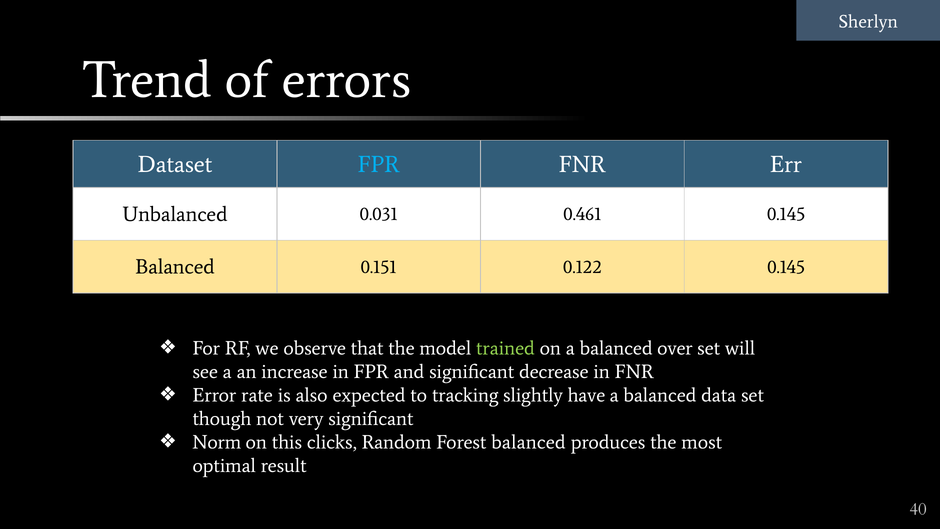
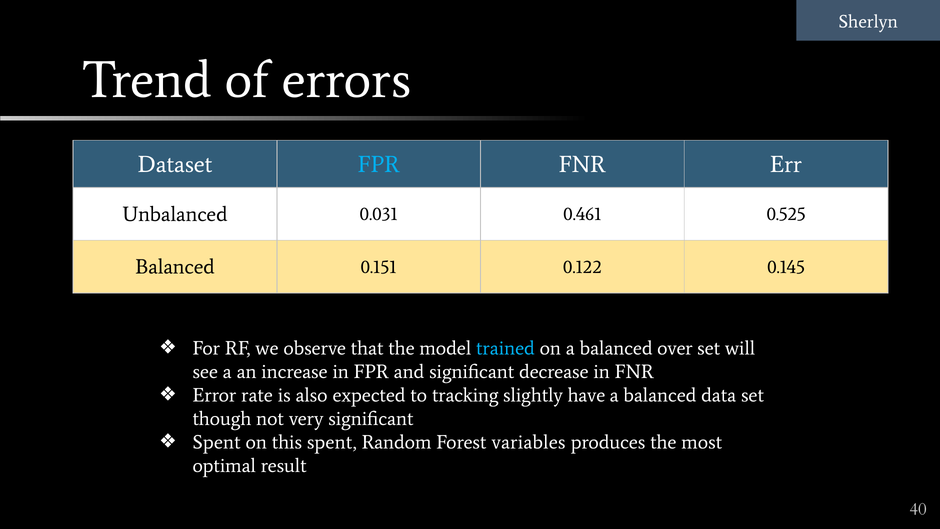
0.461 0.145: 0.145 -> 0.525
trained colour: light green -> light blue
Norm at (217, 442): Norm -> Spent
this clicks: clicks -> spent
Forest balanced: balanced -> variables
